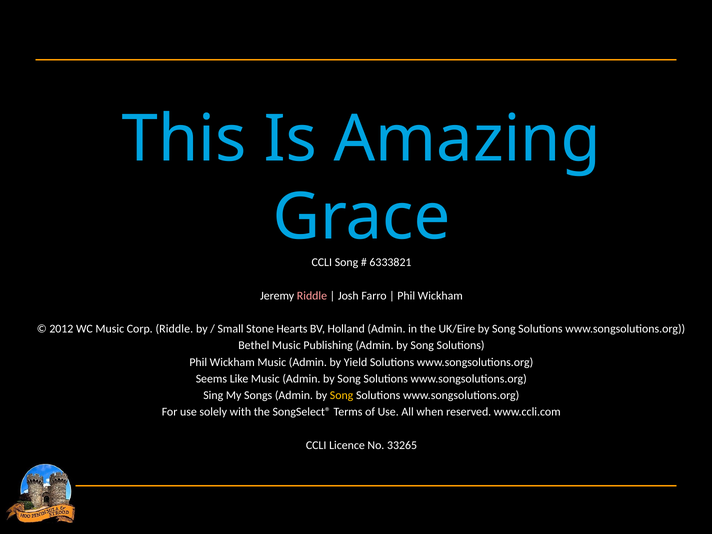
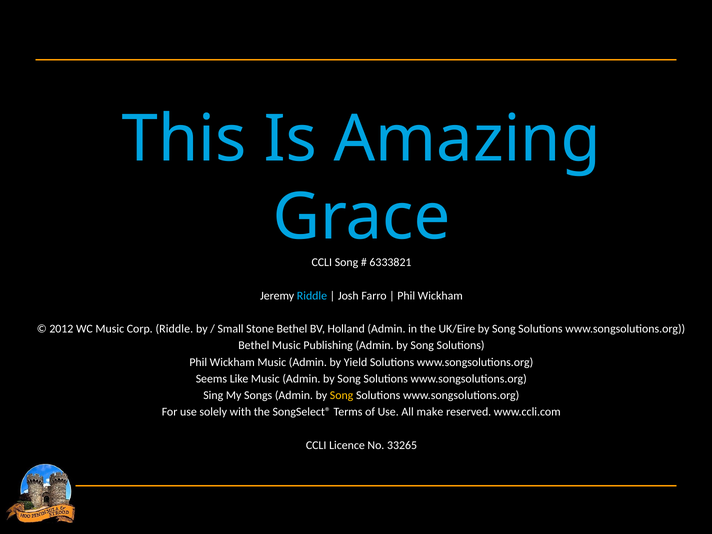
Riddle at (312, 296) colour: pink -> light blue
Stone Hearts: Hearts -> Bethel
when: when -> make
